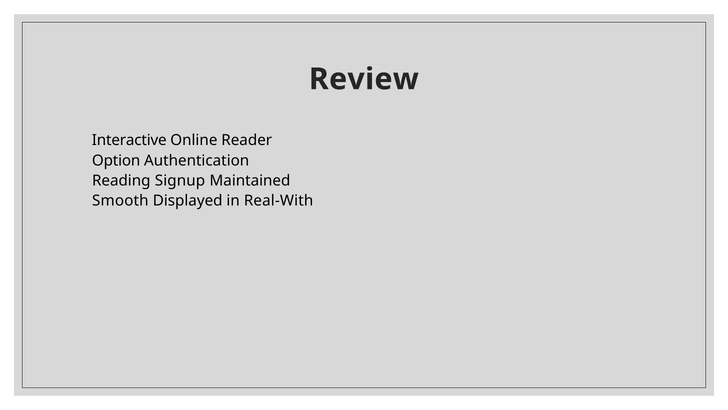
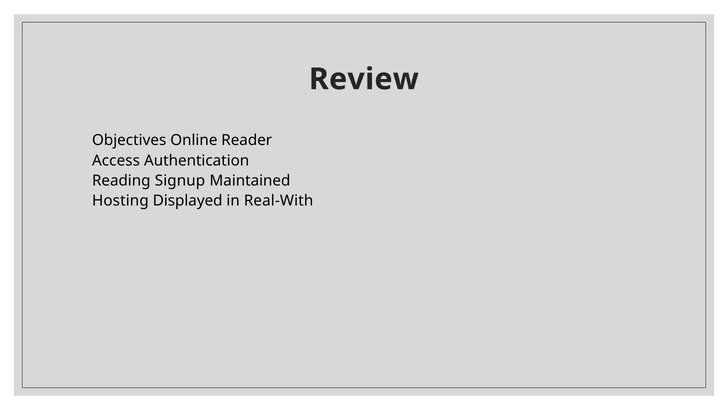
Interactive: Interactive -> Objectives
Option: Option -> Access
Smooth: Smooth -> Hosting
